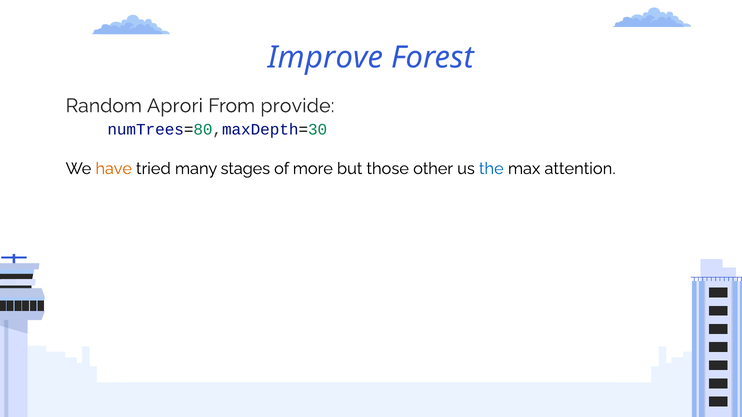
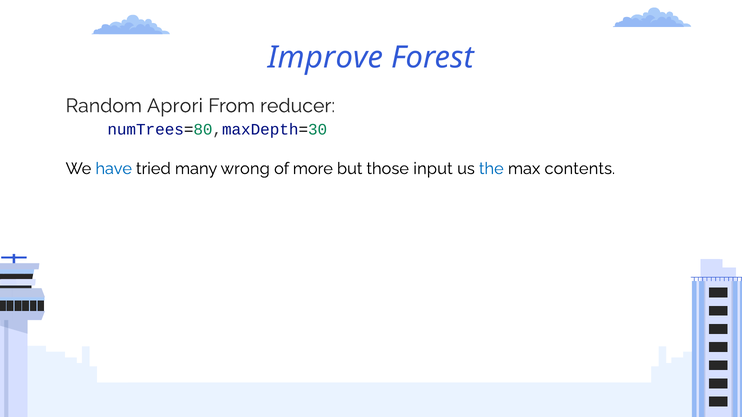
provide: provide -> reducer
have colour: orange -> blue
stages: stages -> wrong
other: other -> input
attention: attention -> contents
